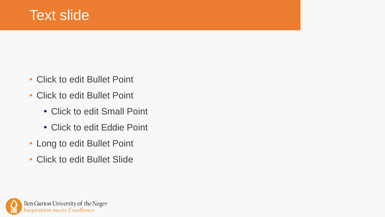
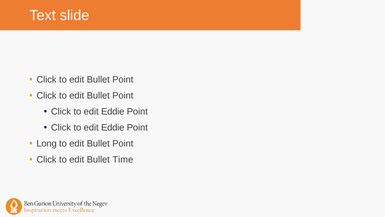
Small at (113, 111): Small -> Eddie
Bullet Slide: Slide -> Time
